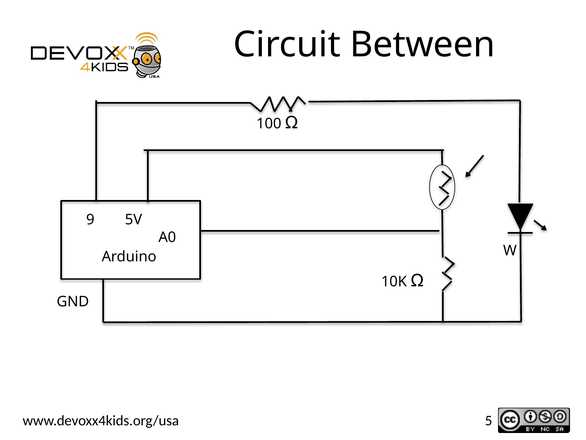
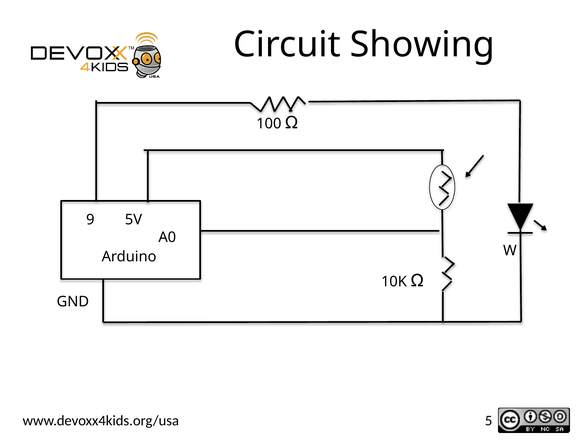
Between: Between -> Showing
